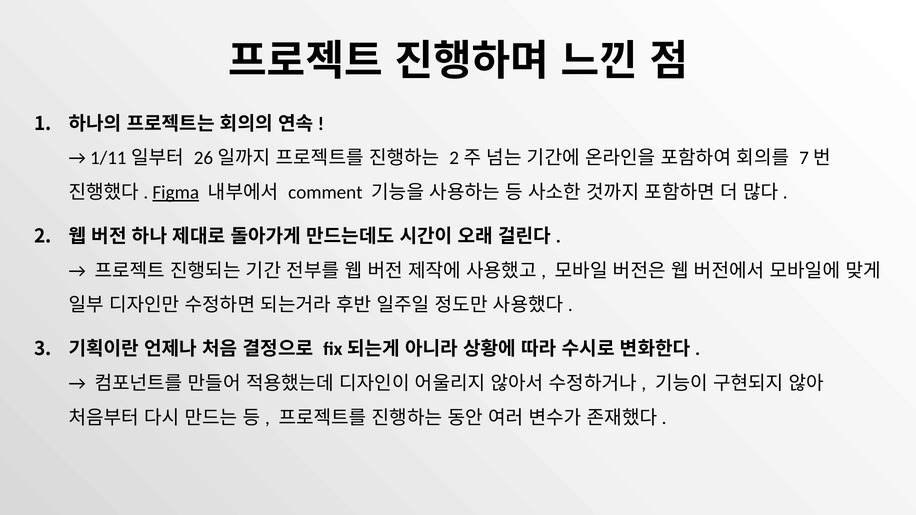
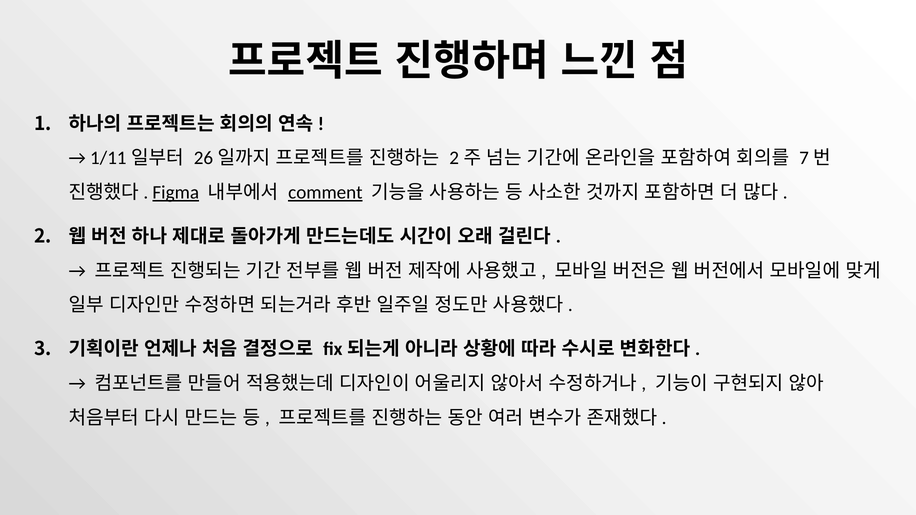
comment underline: none -> present
